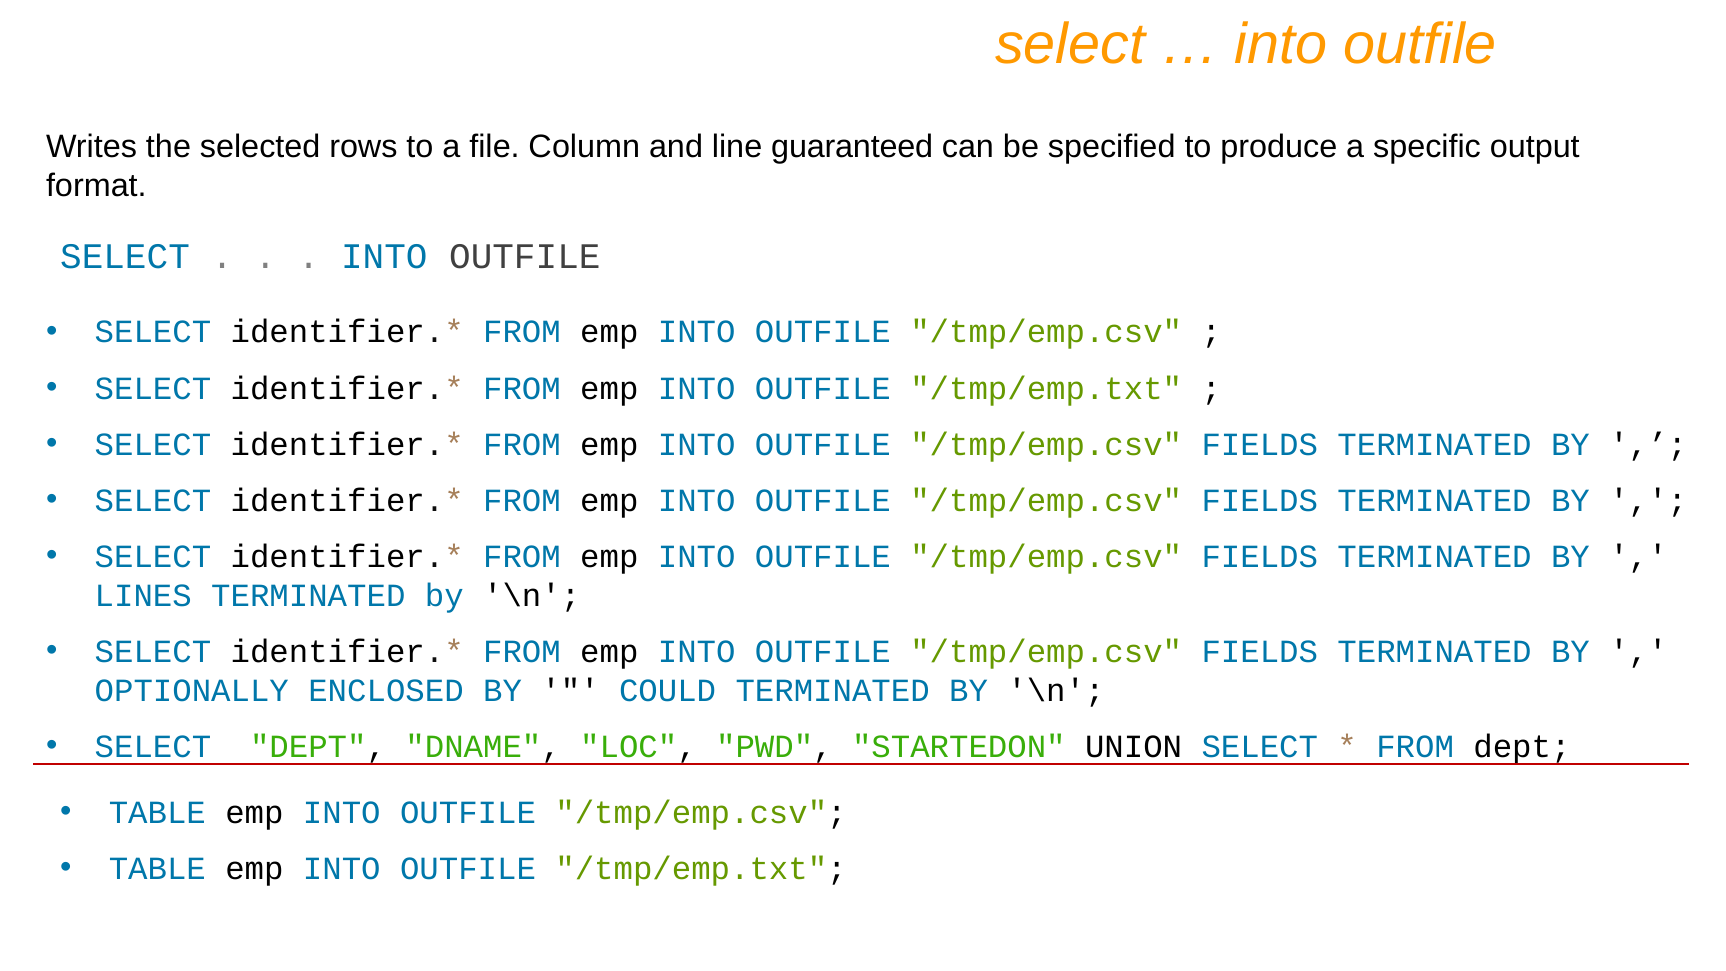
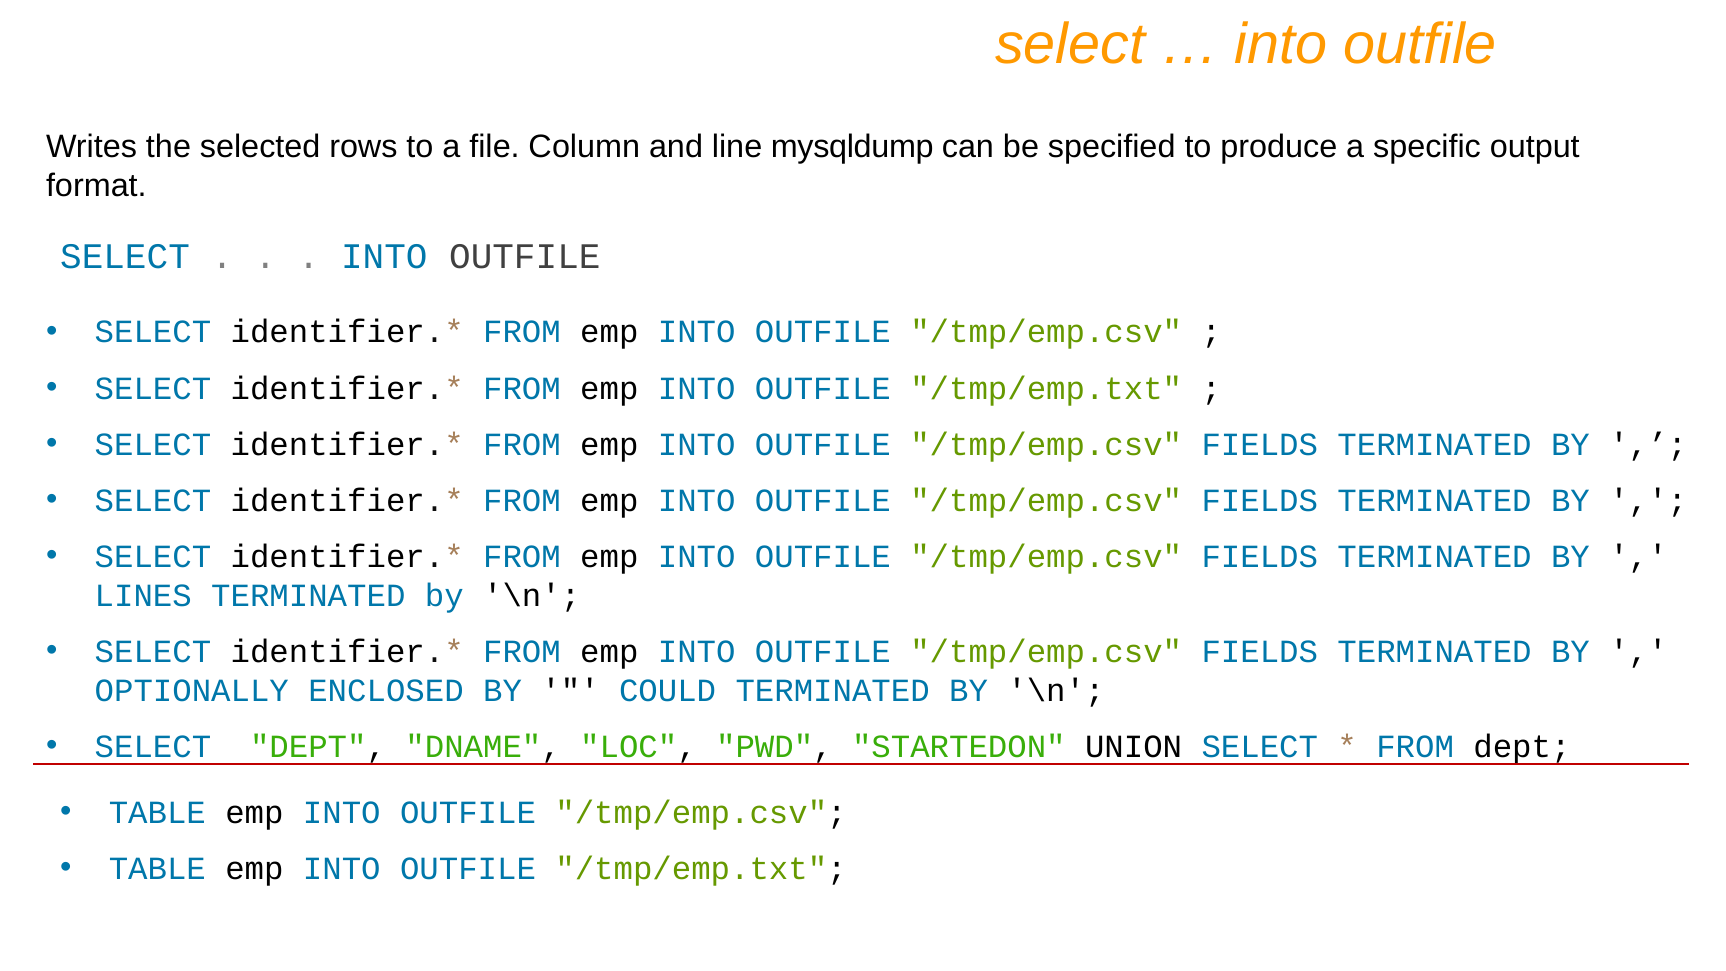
guaranteed: guaranteed -> mysqldump
